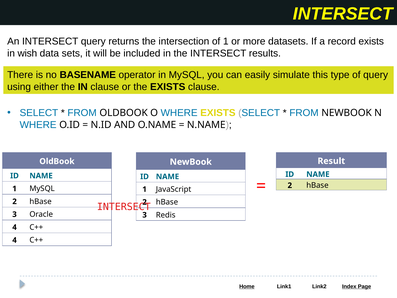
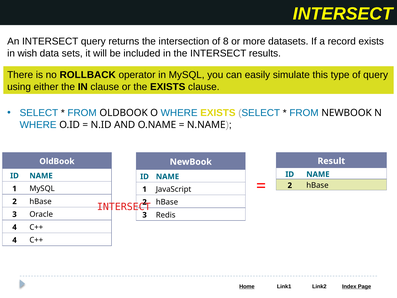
of 1: 1 -> 8
BASENAME: BASENAME -> ROLLBACK
